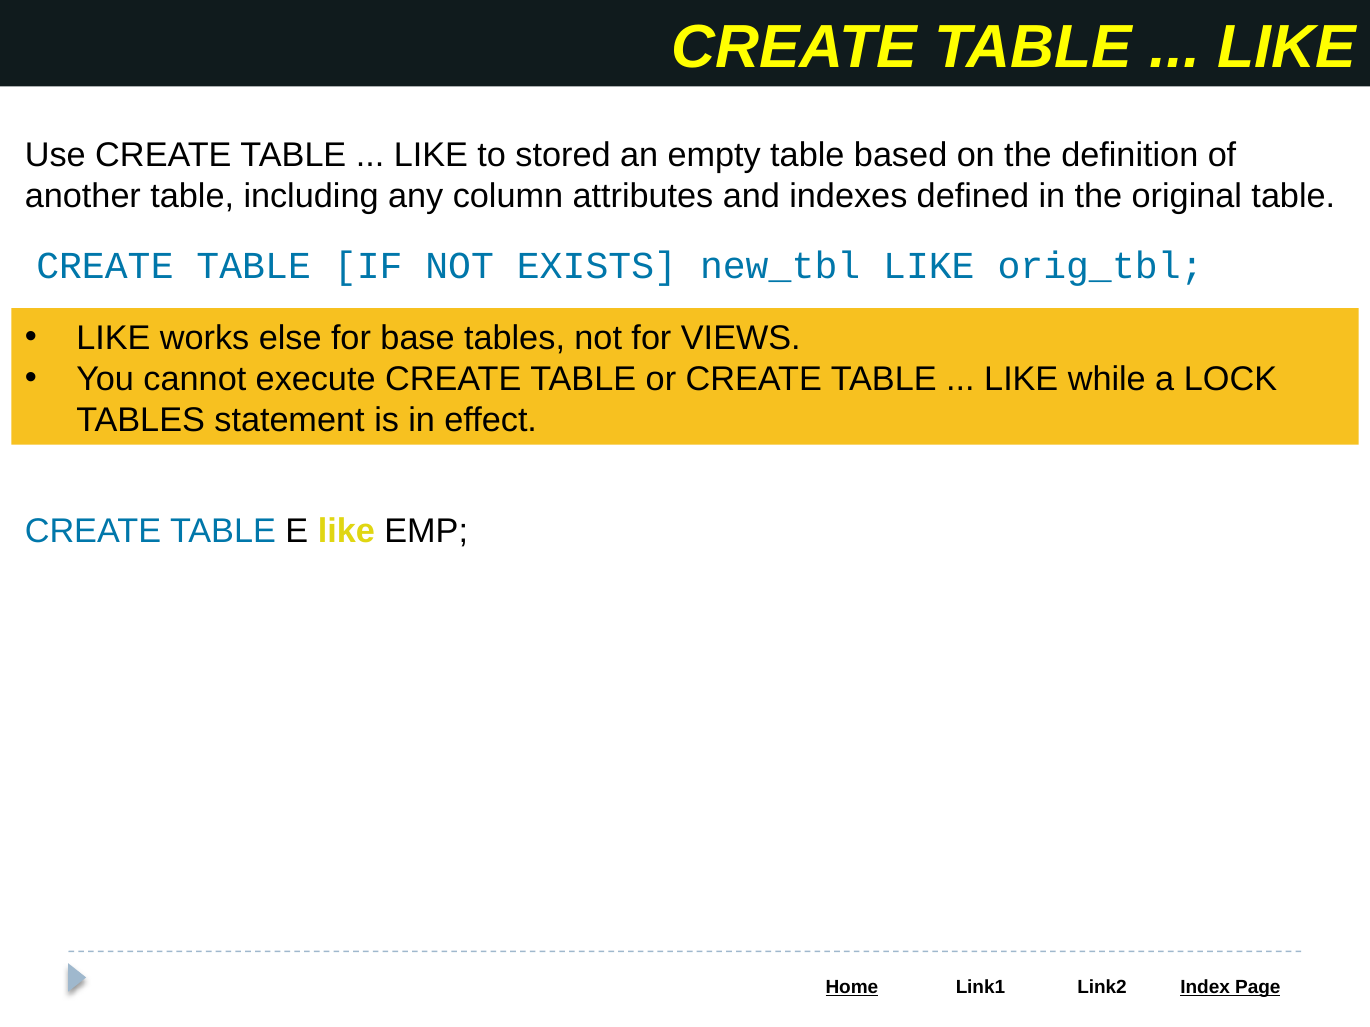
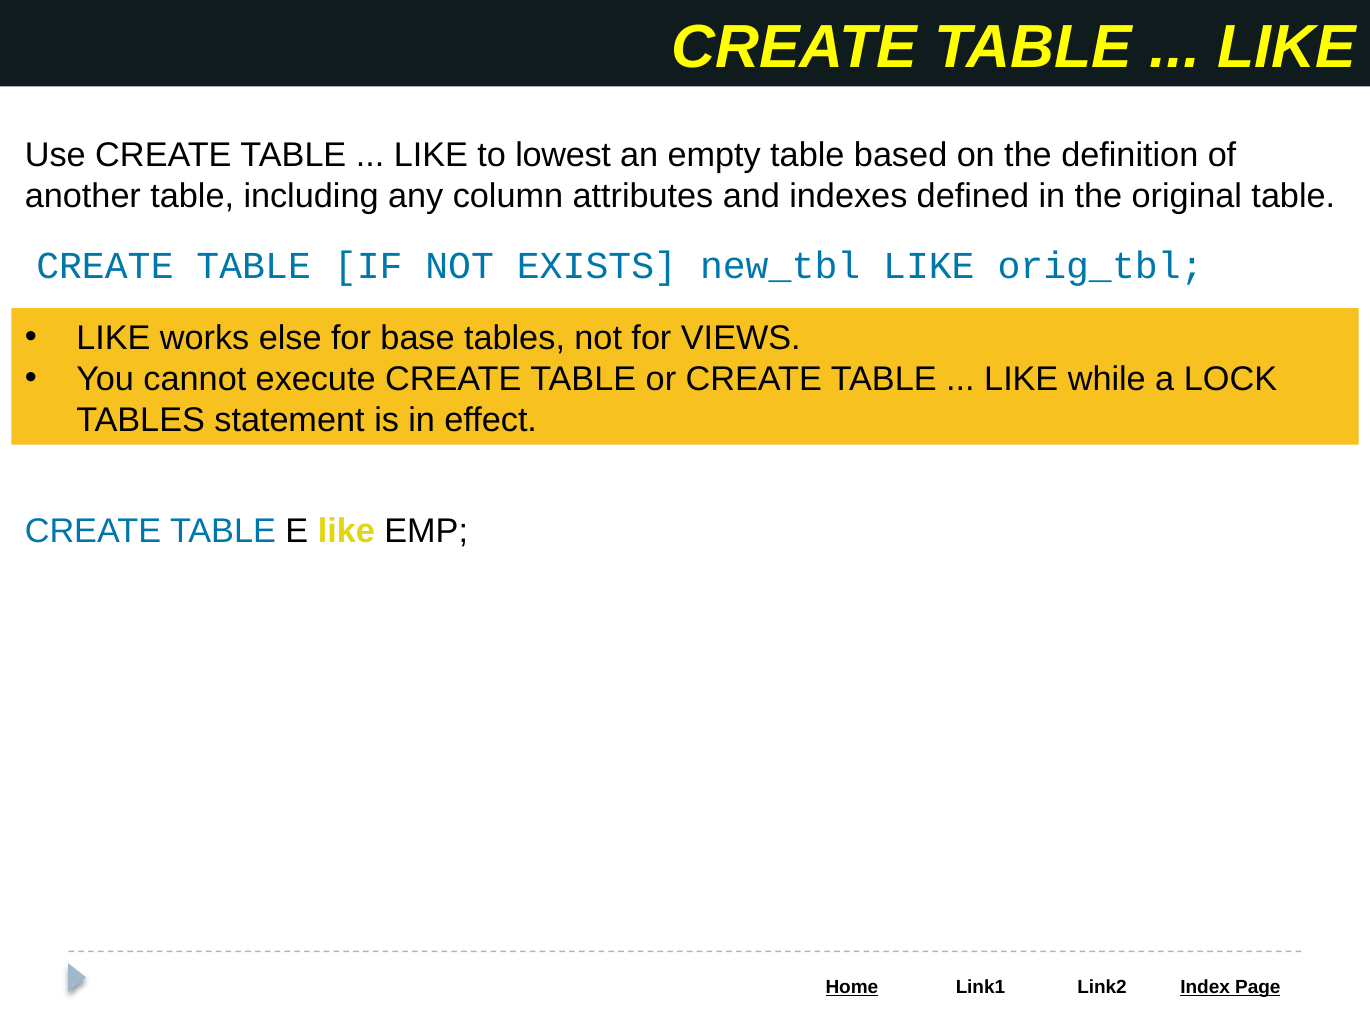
stored: stored -> lowest
